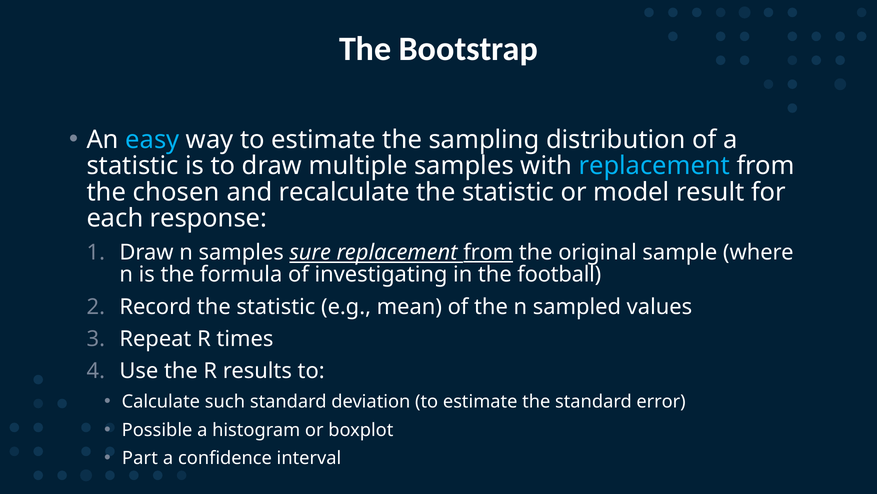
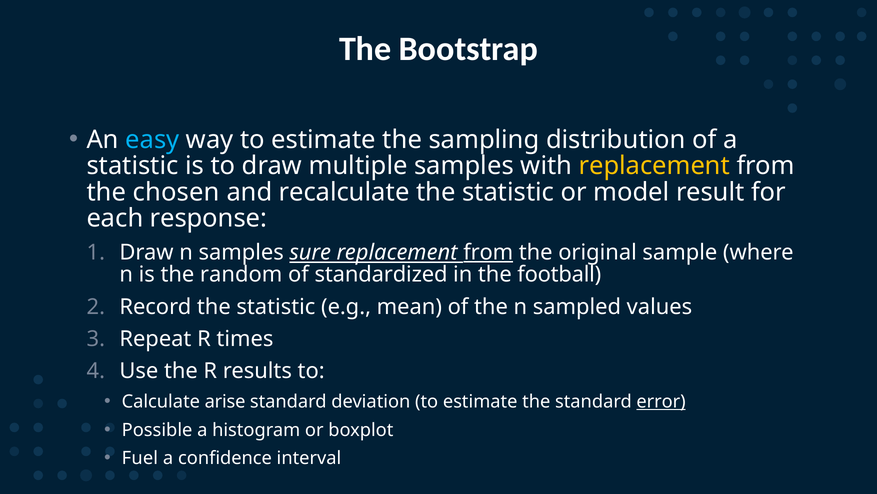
replacement at (654, 166) colour: light blue -> yellow
formula: formula -> random
investigating: investigating -> standardized
such: such -> arise
error underline: none -> present
Part: Part -> Fuel
